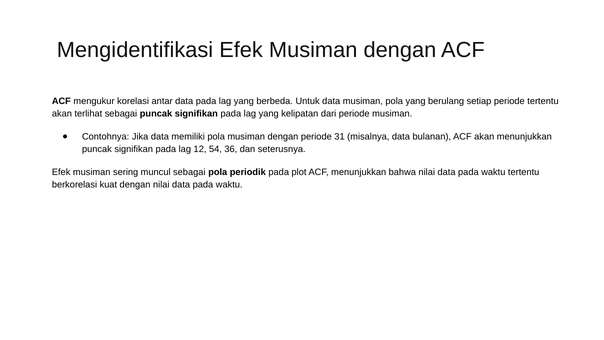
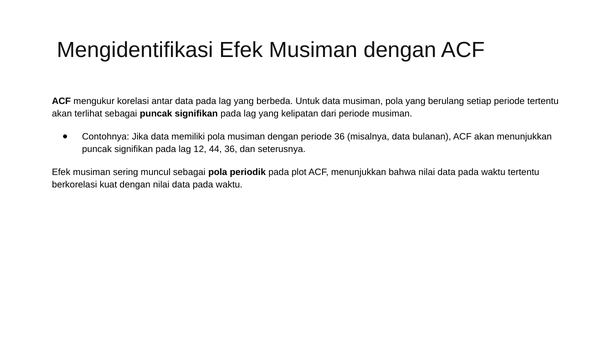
periode 31: 31 -> 36
54: 54 -> 44
